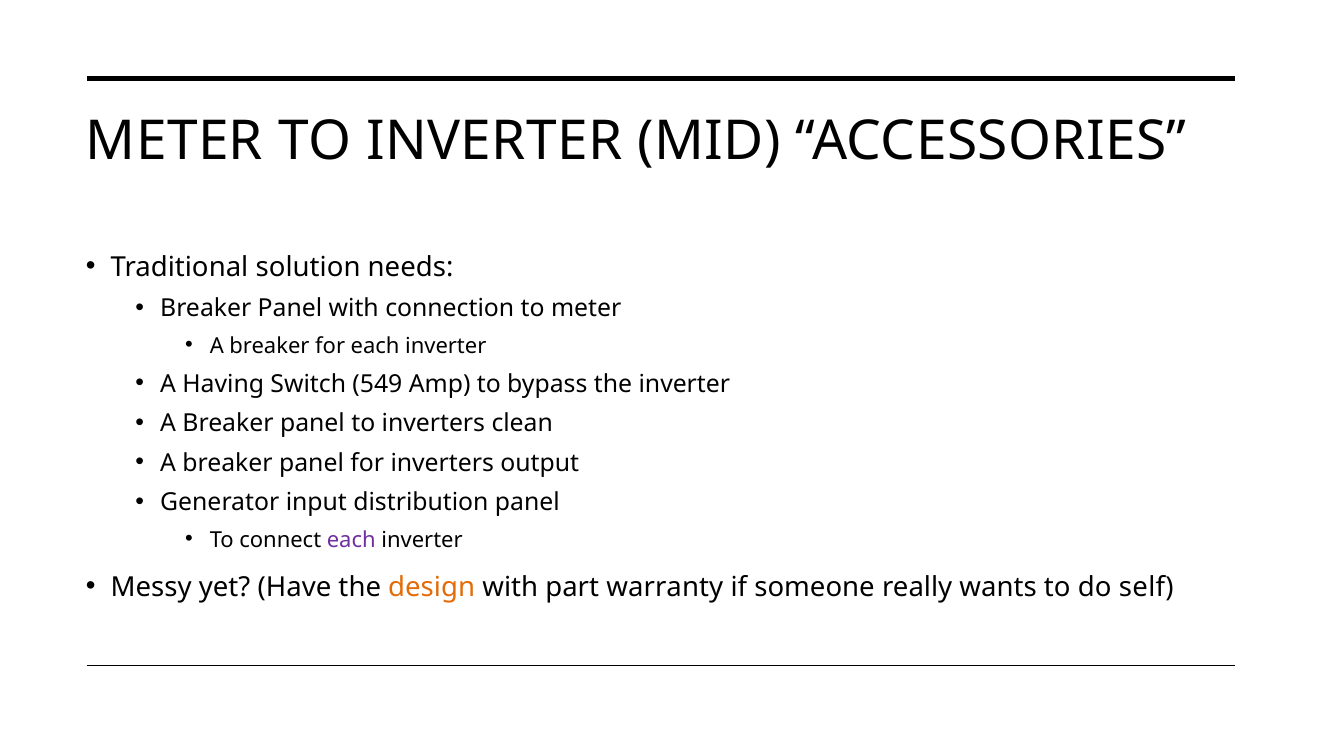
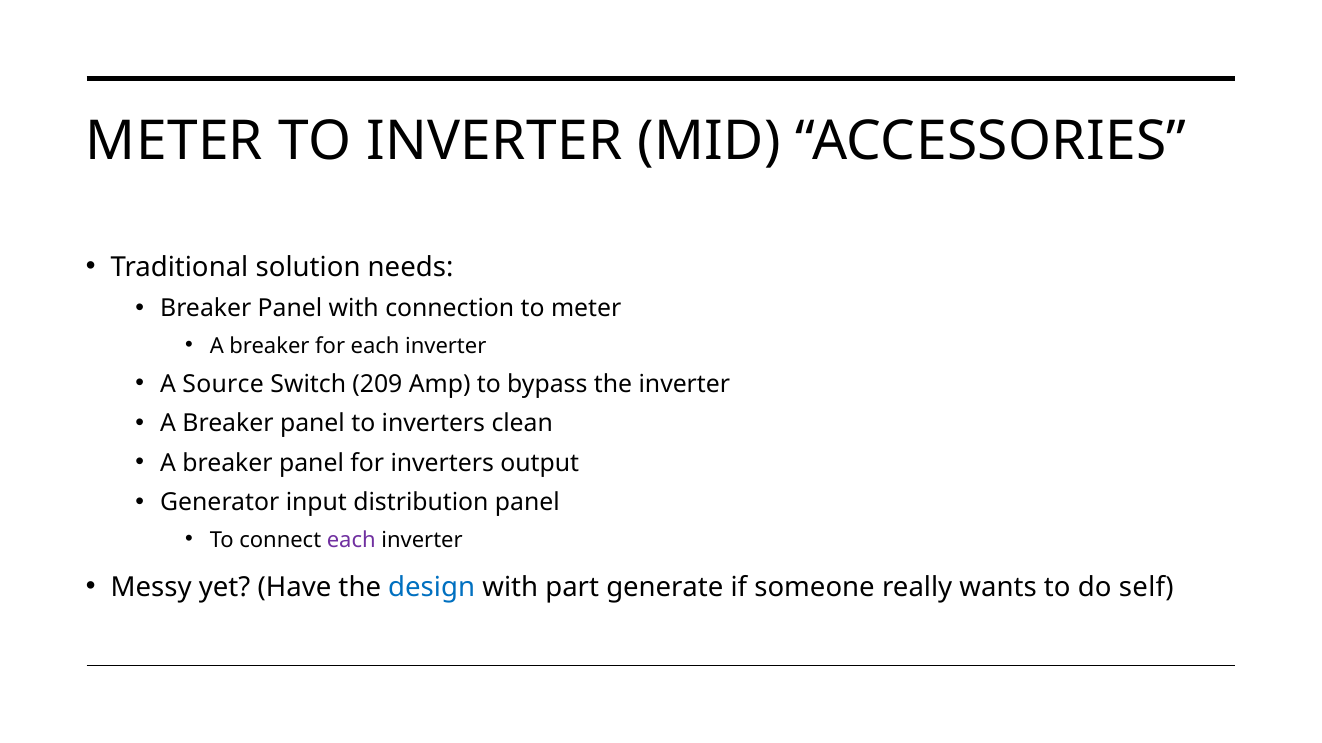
Having: Having -> Source
549: 549 -> 209
design colour: orange -> blue
warranty: warranty -> generate
